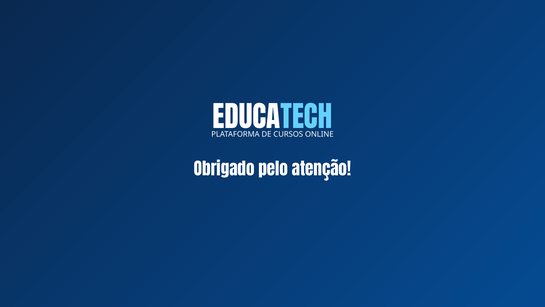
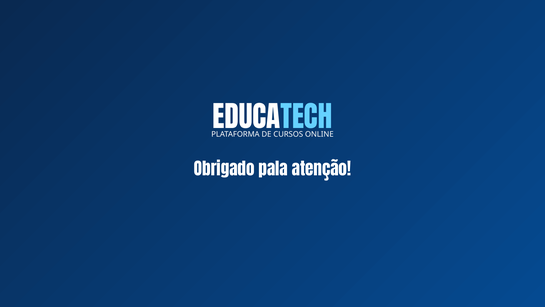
pelo: pelo -> pala
